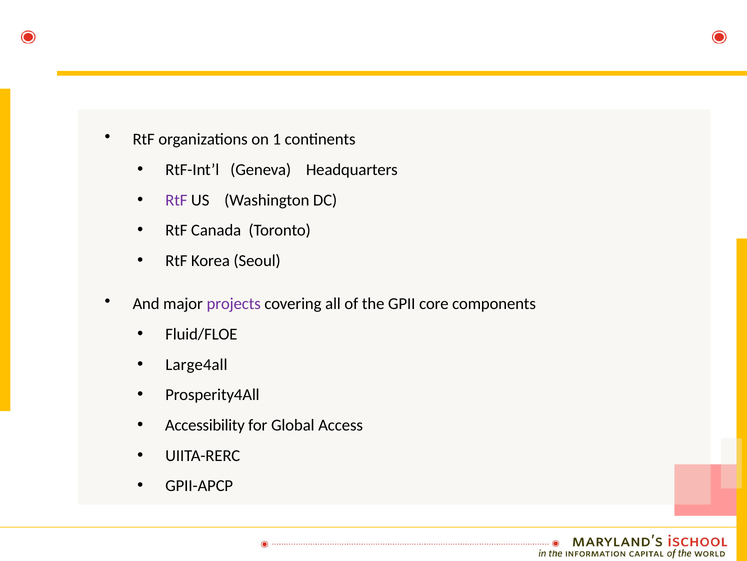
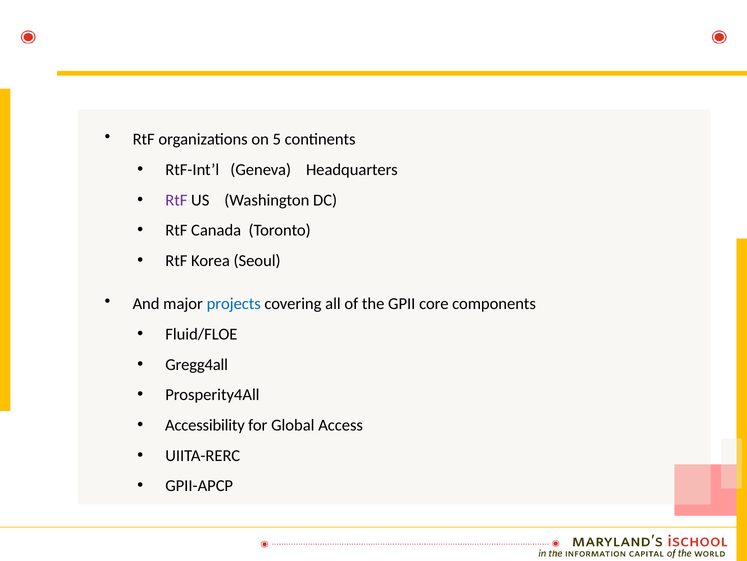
1: 1 -> 5
projects colour: purple -> blue
Large4all: Large4all -> Gregg4all
